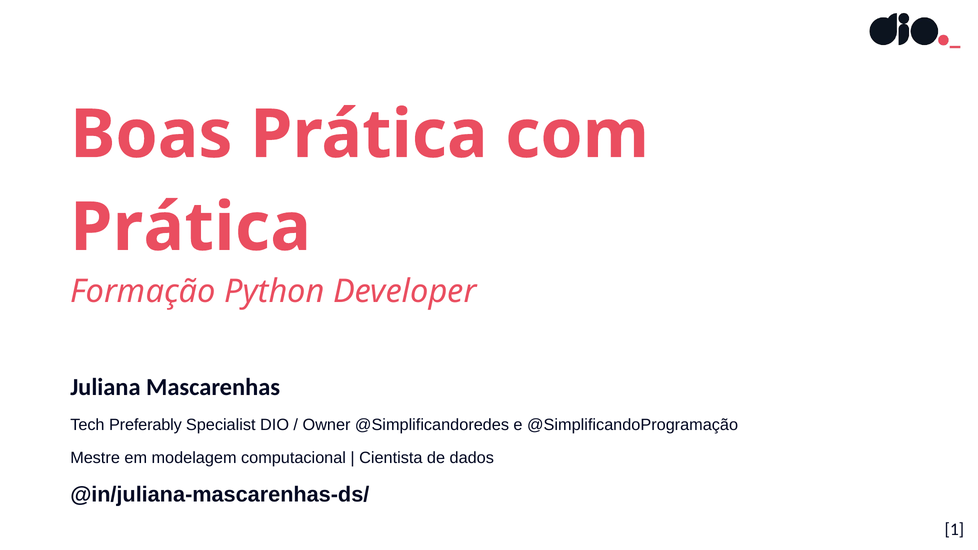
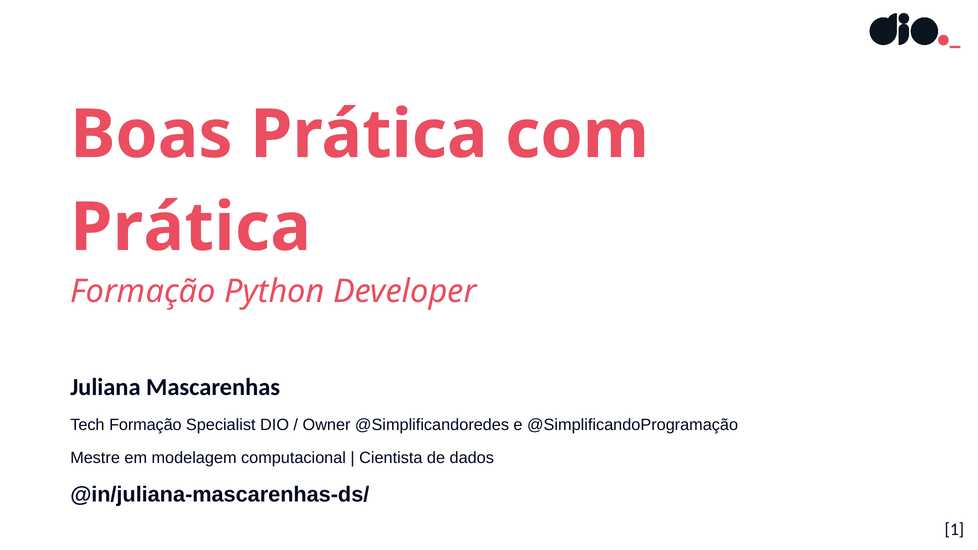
Tech Preferably: Preferably -> Formação
